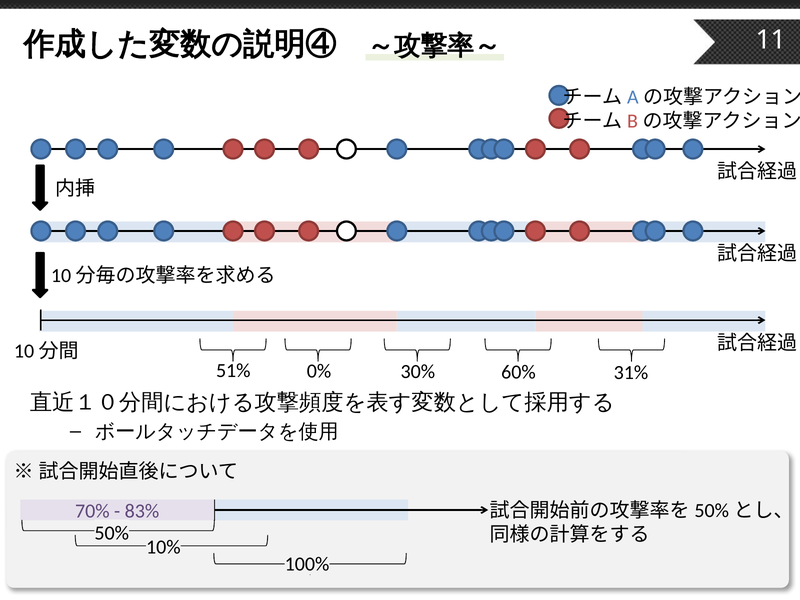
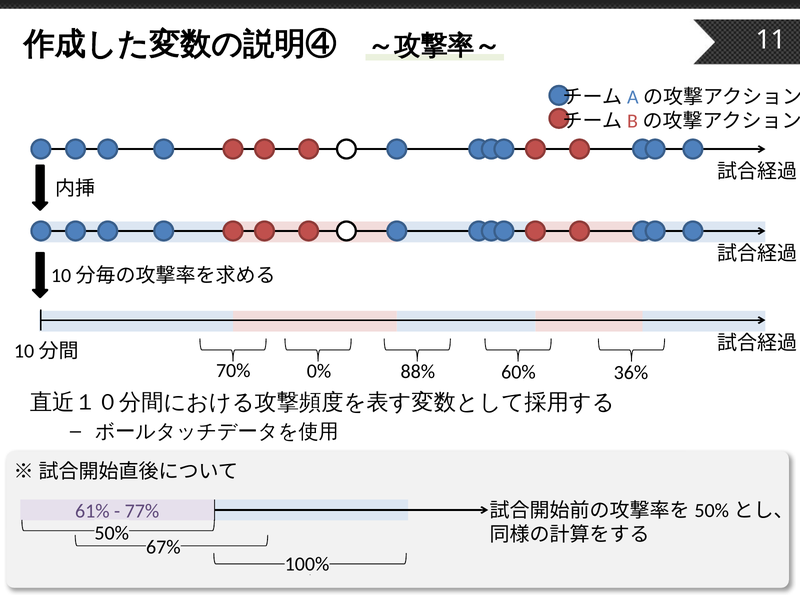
51%: 51% -> 70%
30%: 30% -> 88%
31%: 31% -> 36%
70%: 70% -> 61%
83%: 83% -> 77%
10%: 10% -> 67%
